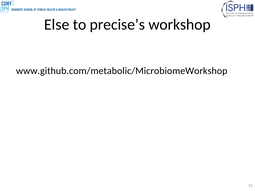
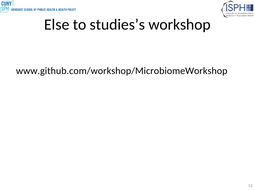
precise’s: precise’s -> studies’s
www.github.com/metabolic/MicrobiomeWorkshop: www.github.com/metabolic/MicrobiomeWorkshop -> www.github.com/workshop/MicrobiomeWorkshop
